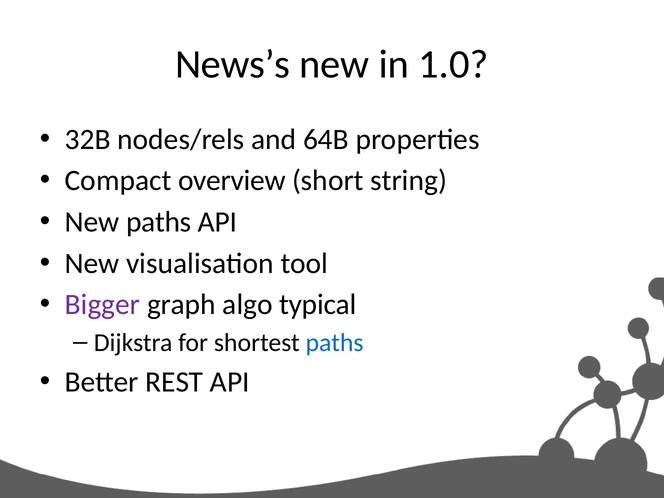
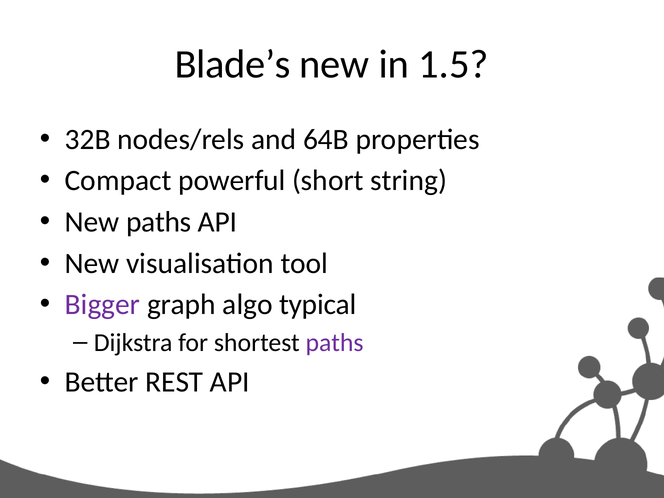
News’s: News’s -> Blade’s
1.0: 1.0 -> 1.5
overview: overview -> powerful
paths at (335, 343) colour: blue -> purple
